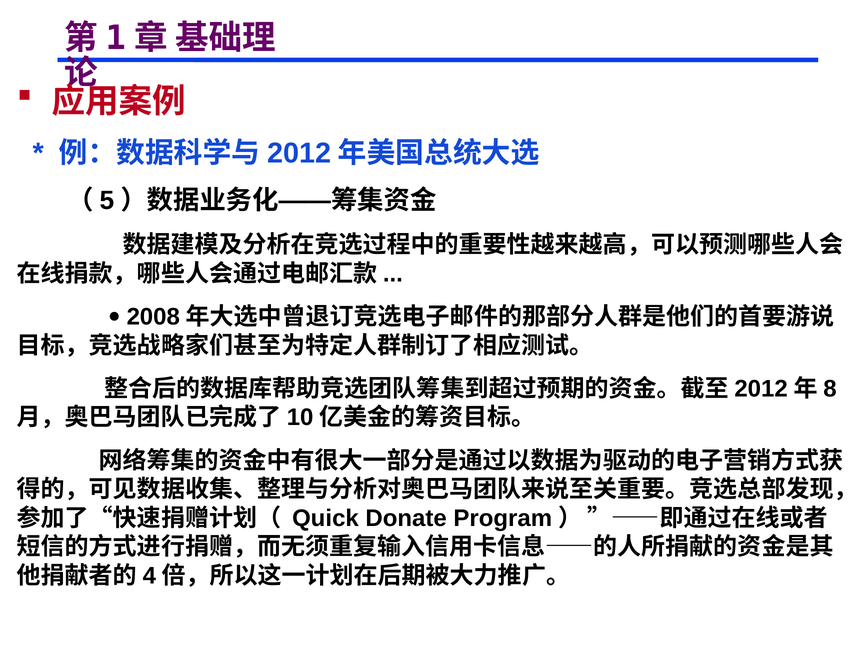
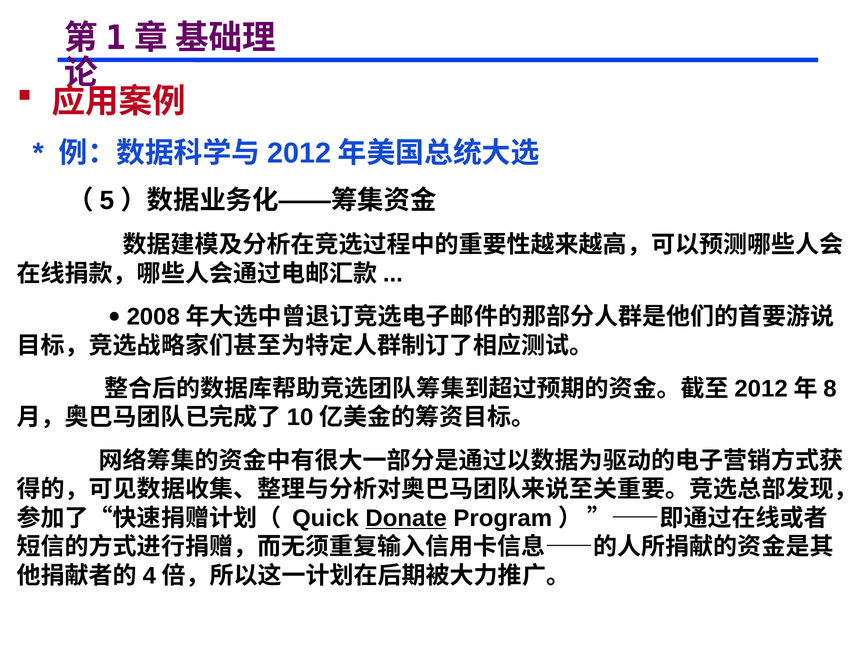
Donate underline: none -> present
